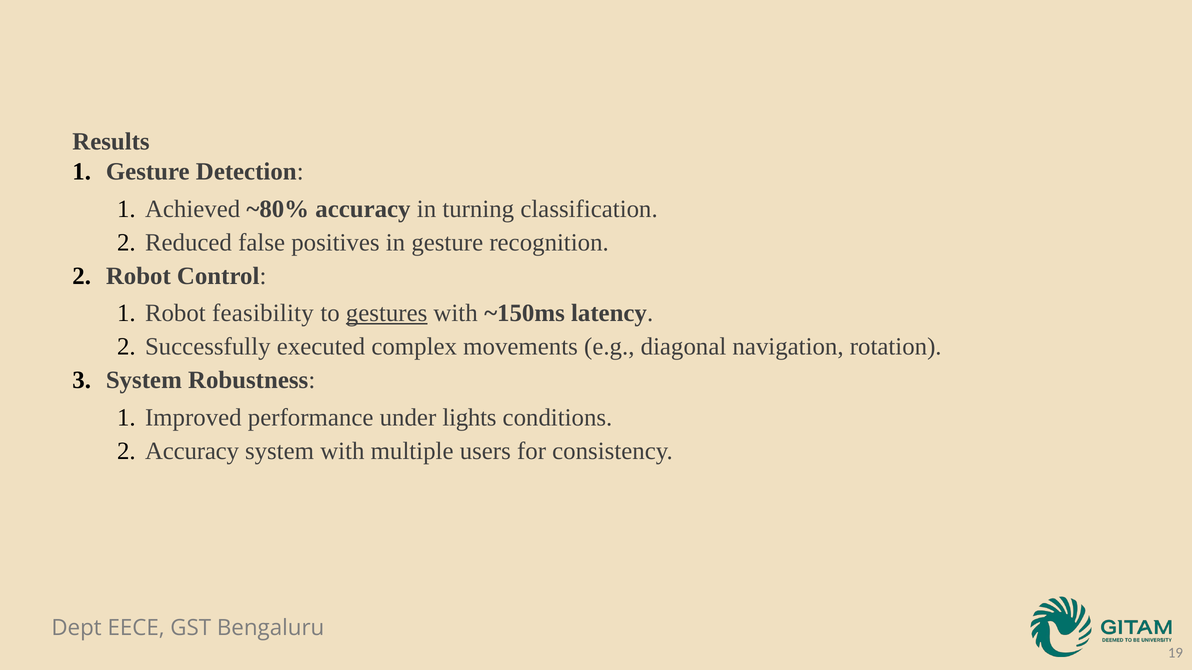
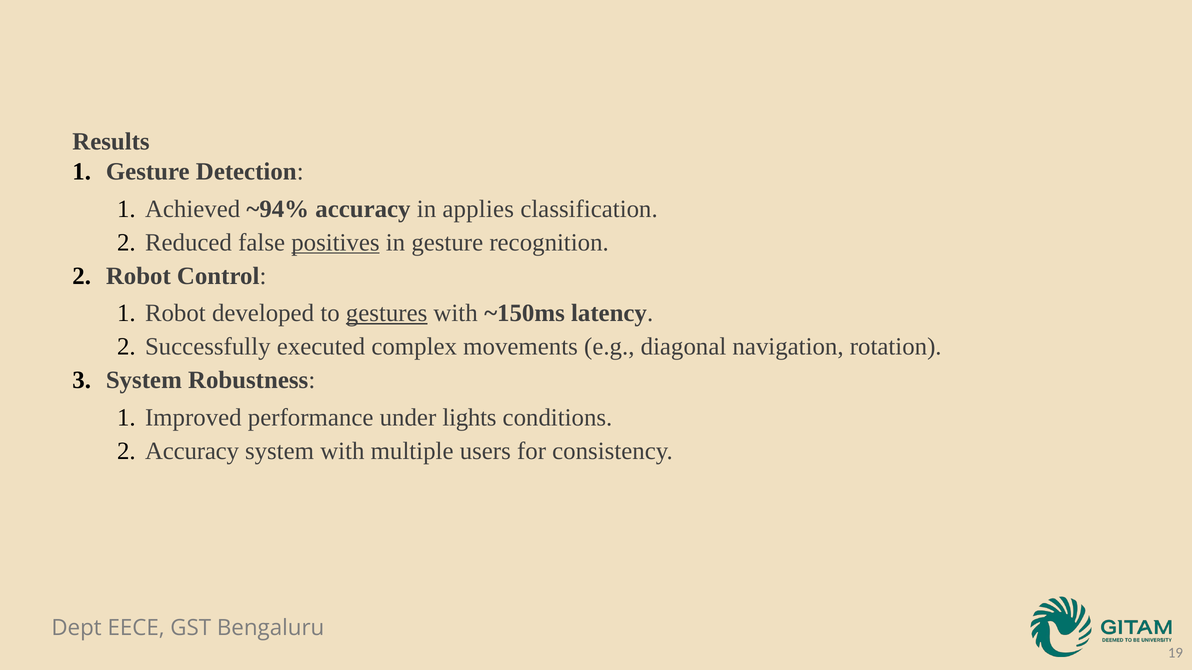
~80%: ~80% -> ~94%
turning: turning -> applies
positives underline: none -> present
feasibility: feasibility -> developed
